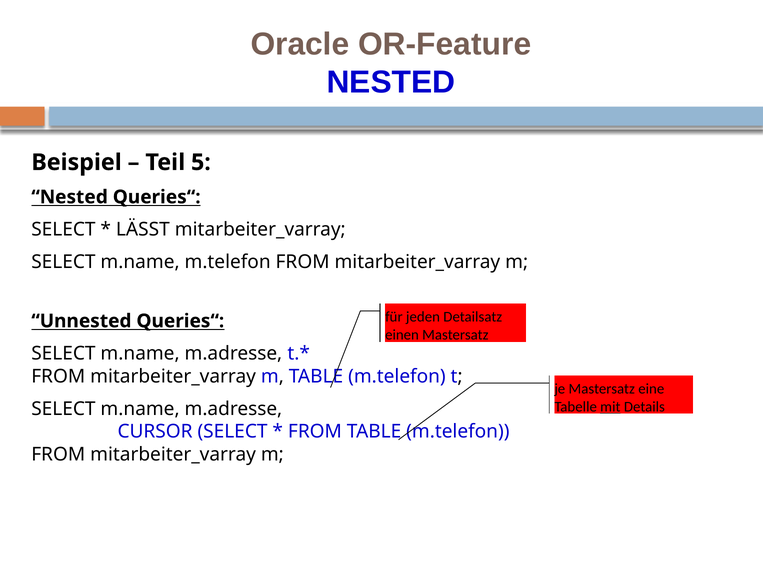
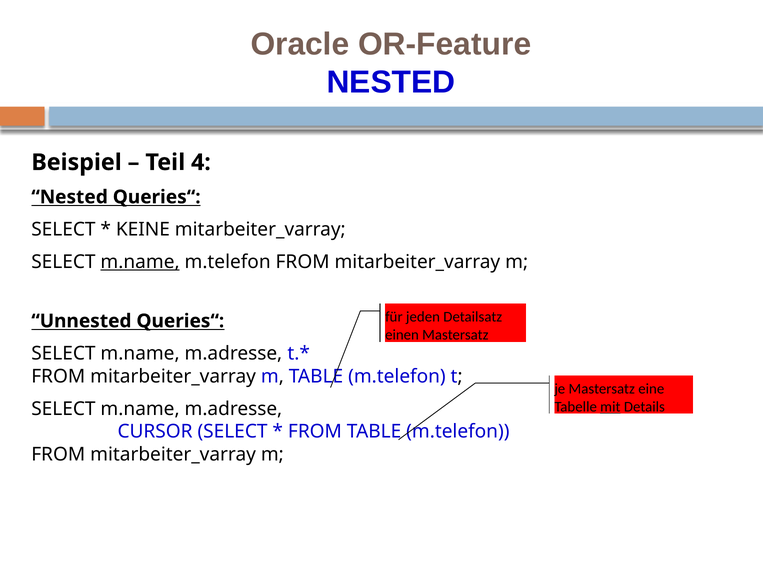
5: 5 -> 4
LÄSST: LÄSST -> KEINE
m.name at (140, 262) underline: none -> present
